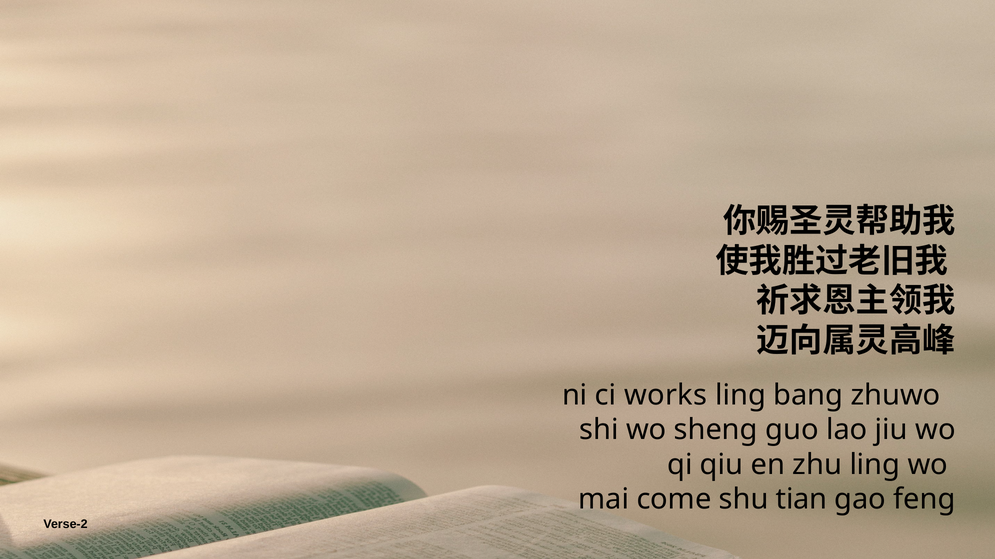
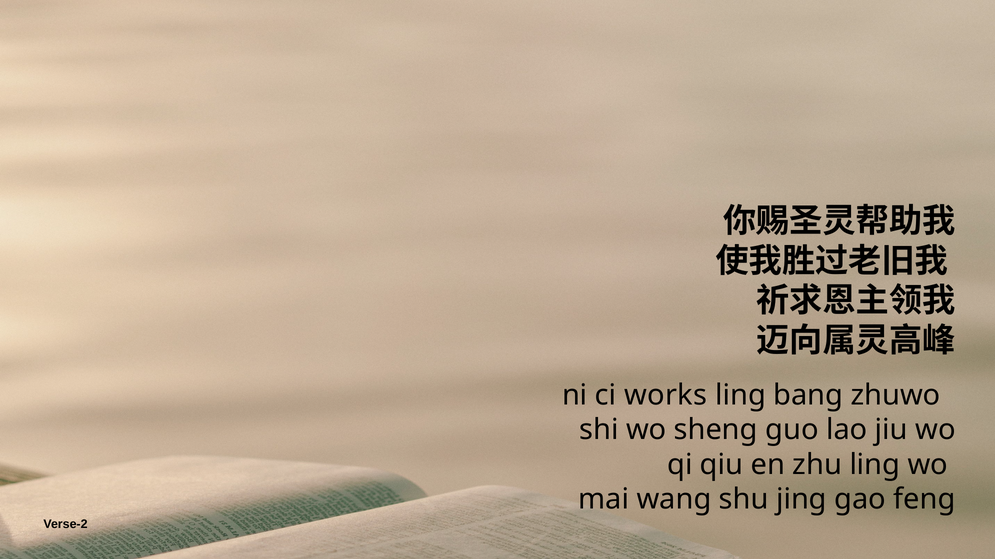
come: come -> wang
tian: tian -> jing
